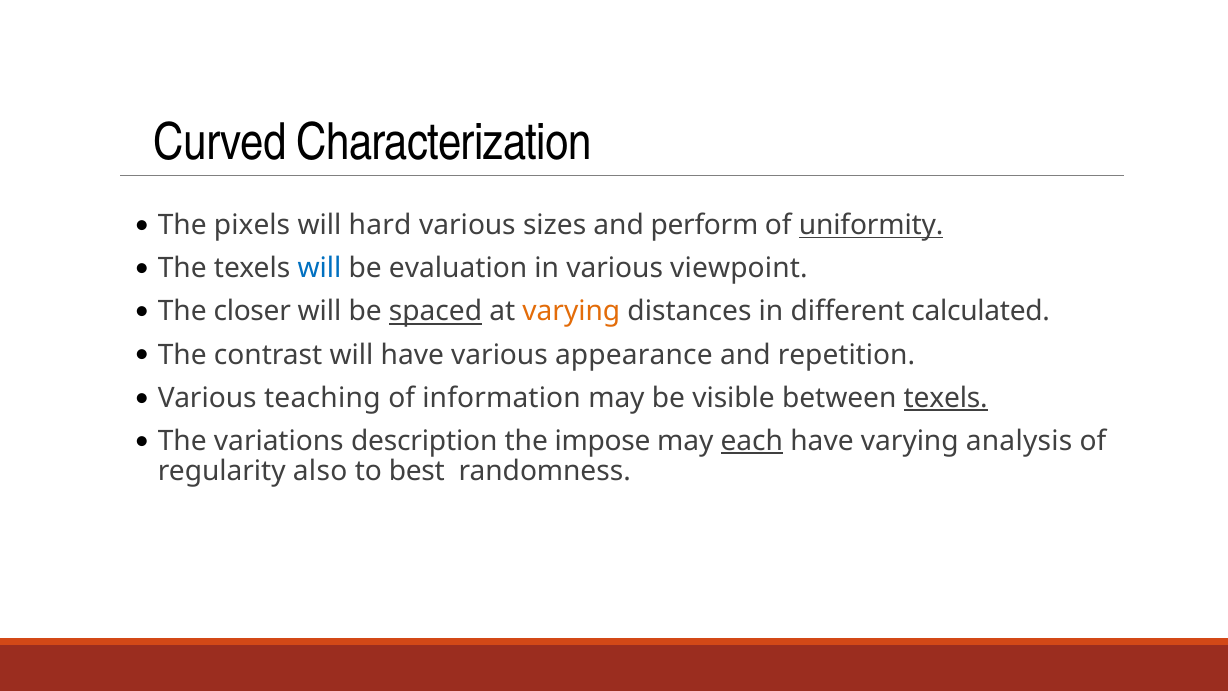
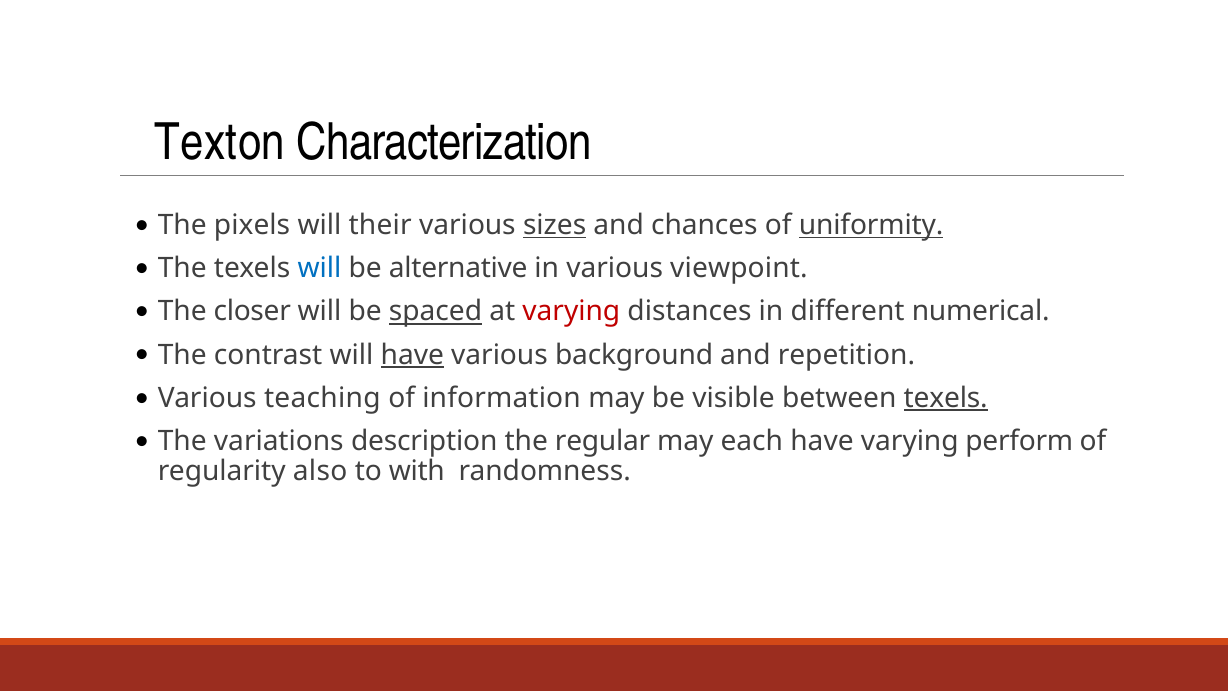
Curved: Curved -> Texton
hard: hard -> their
sizes underline: none -> present
perform: perform -> chances
evaluation: evaluation -> alternative
varying at (571, 312) colour: orange -> red
calculated: calculated -> numerical
have at (412, 355) underline: none -> present
appearance: appearance -> background
impose: impose -> regular
each underline: present -> none
analysis: analysis -> perform
best: best -> with
